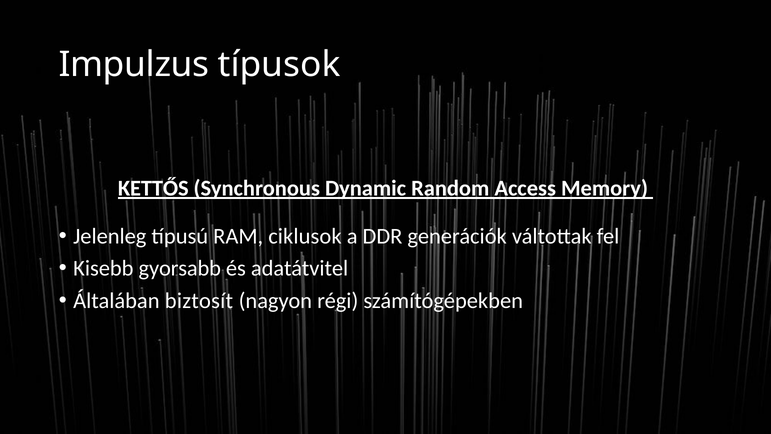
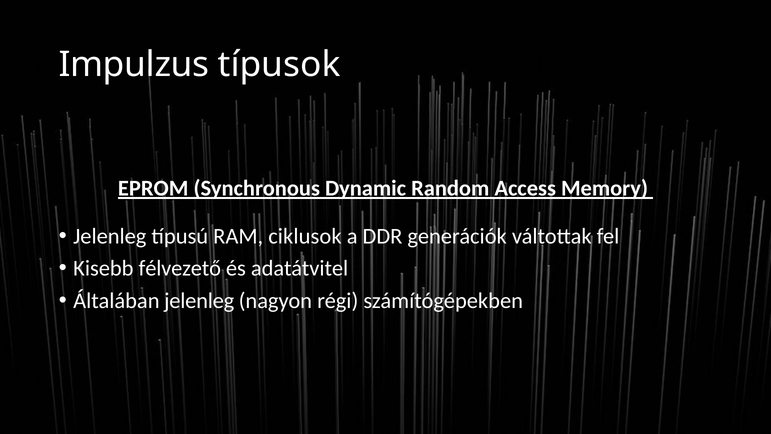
KETTŐS: KETTŐS -> EPROM
gyorsabb: gyorsabb -> félvezető
Általában biztosít: biztosít -> jelenleg
